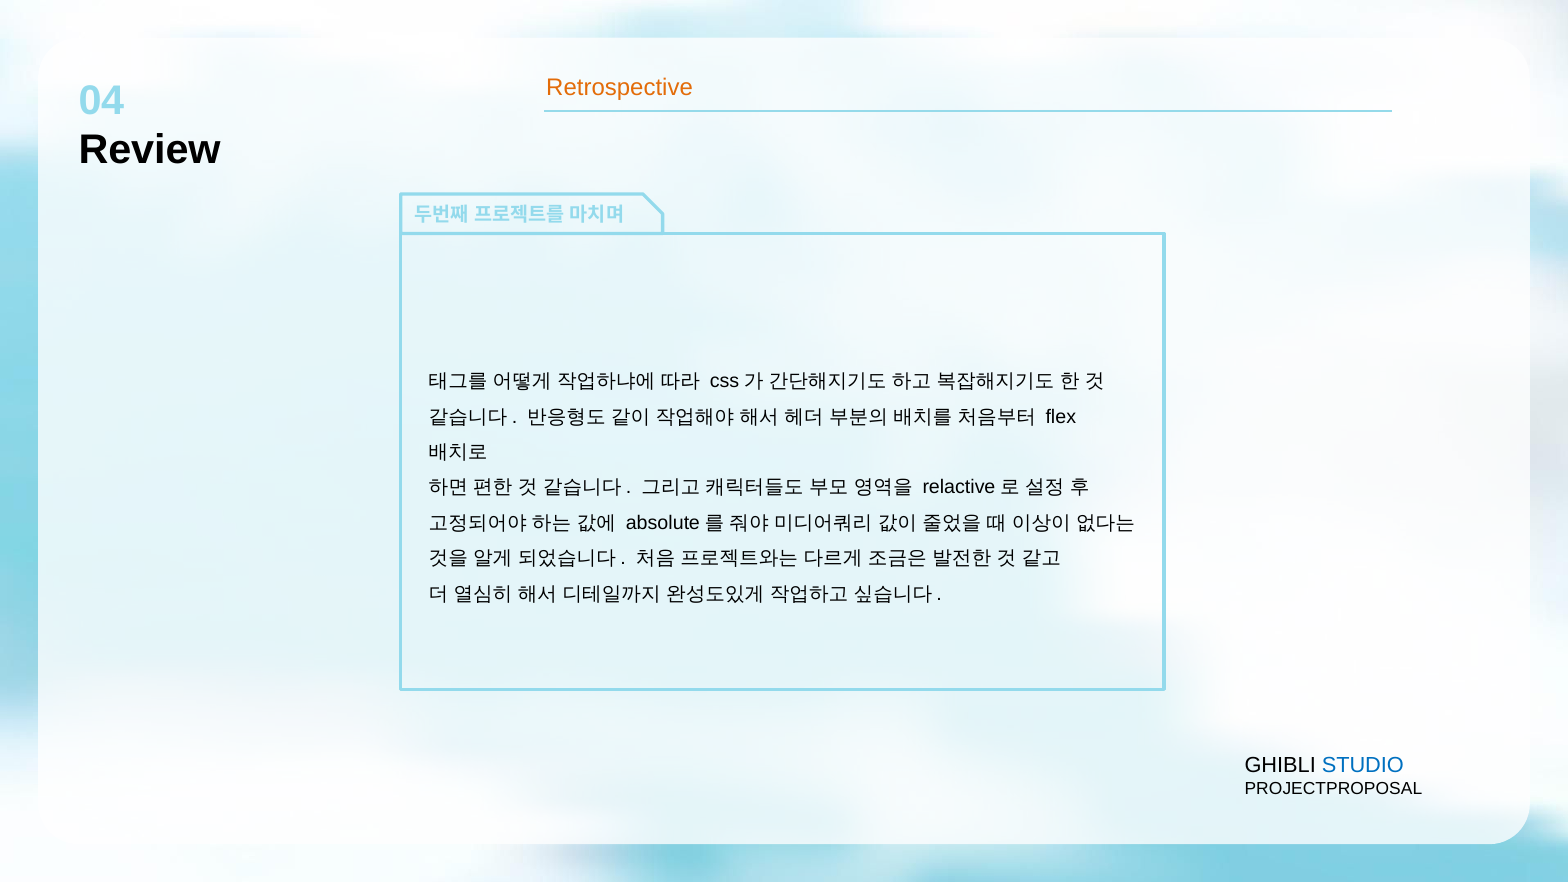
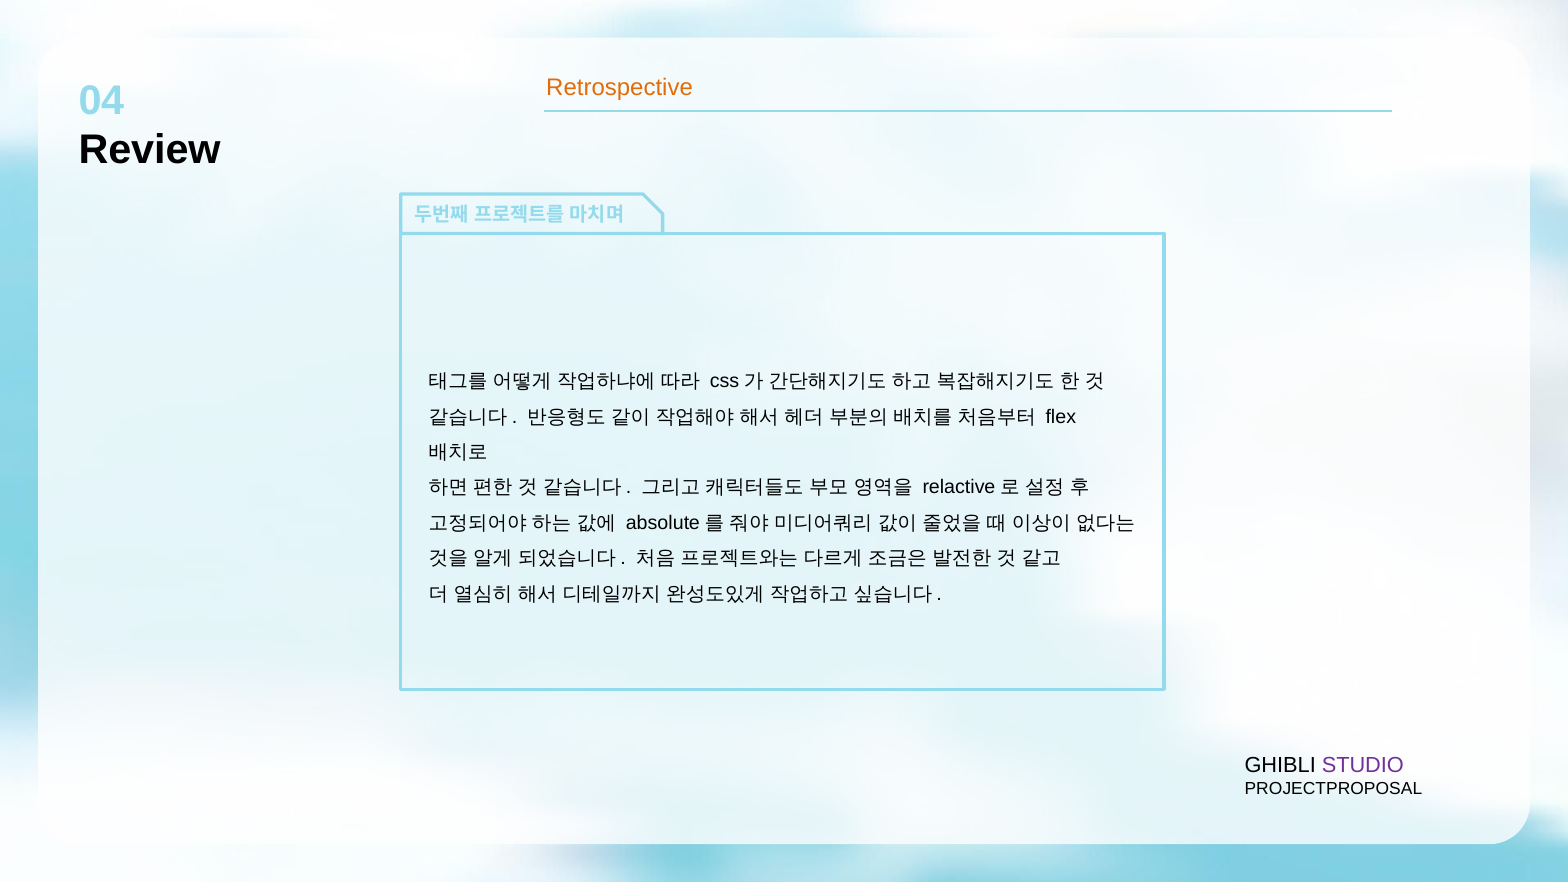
STUDIO colour: blue -> purple
